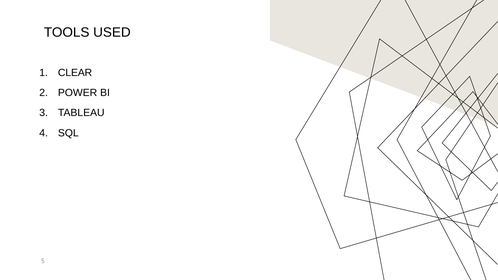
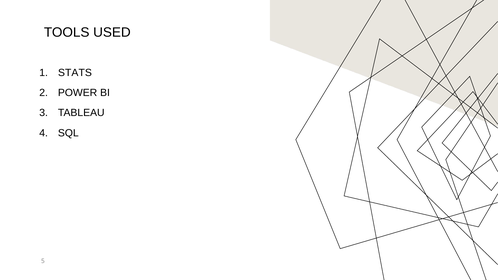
CLEAR: CLEAR -> STATS
